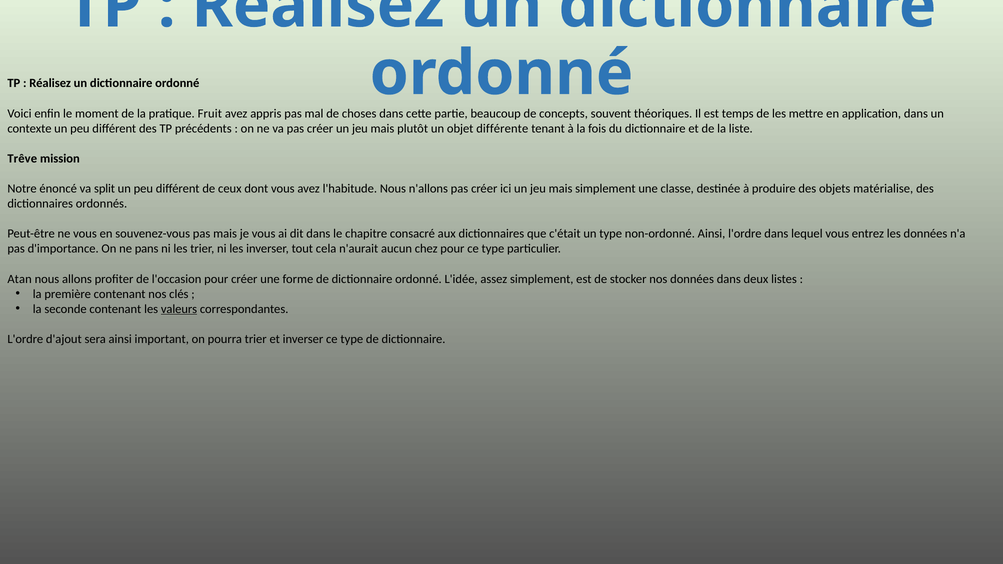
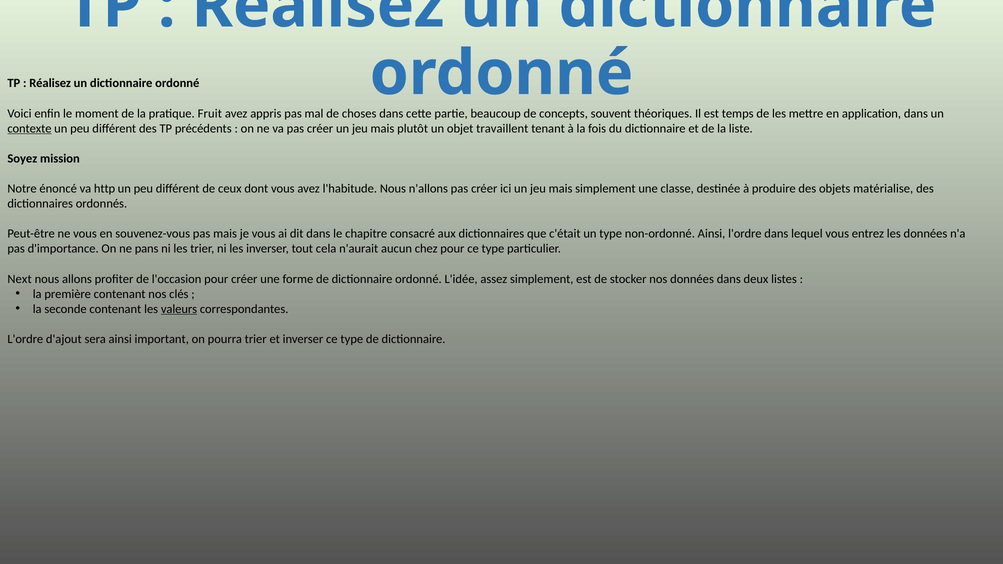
contexte underline: none -> present
différente: différente -> travaillent
Trêve: Trêve -> Soyez
split: split -> http
Atan: Atan -> Next
